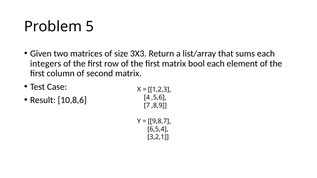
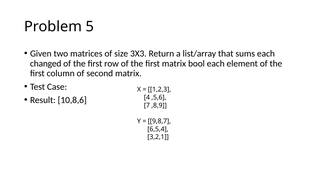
integers: integers -> changed
